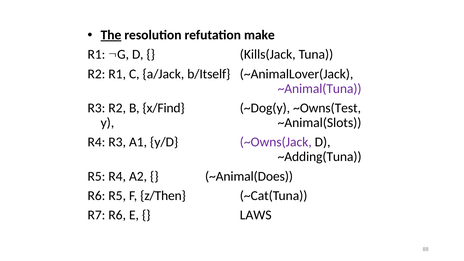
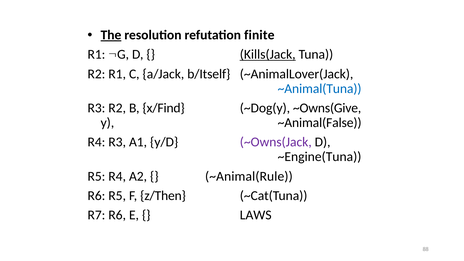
make: make -> finite
Kills(Jack underline: none -> present
~Animal(Tuna colour: purple -> blue
~Owns(Test: ~Owns(Test -> ~Owns(Give
~Animal(Slots: ~Animal(Slots -> ~Animal(False
~Adding(Tuna: ~Adding(Tuna -> ~Engine(Tuna
~Animal(Does: ~Animal(Does -> ~Animal(Rule
